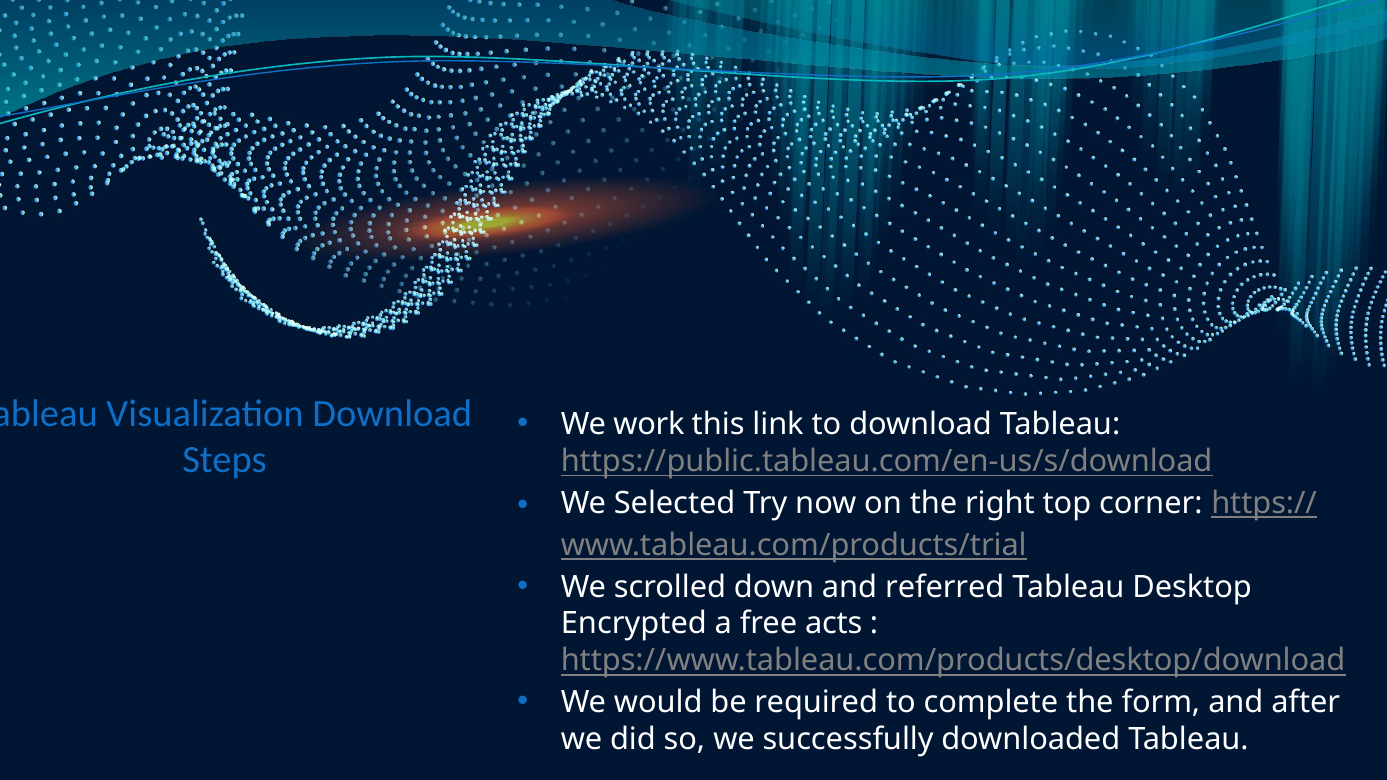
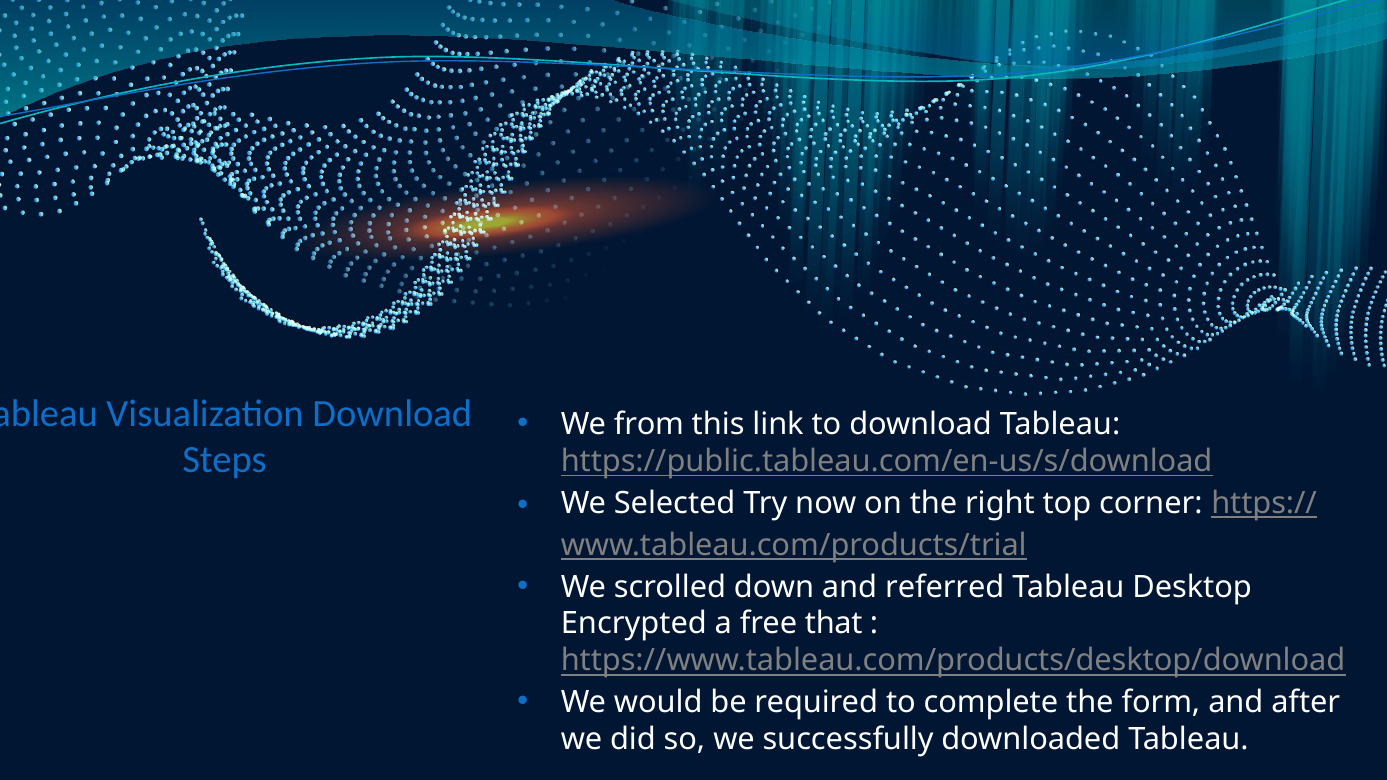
work: work -> from
acts: acts -> that
